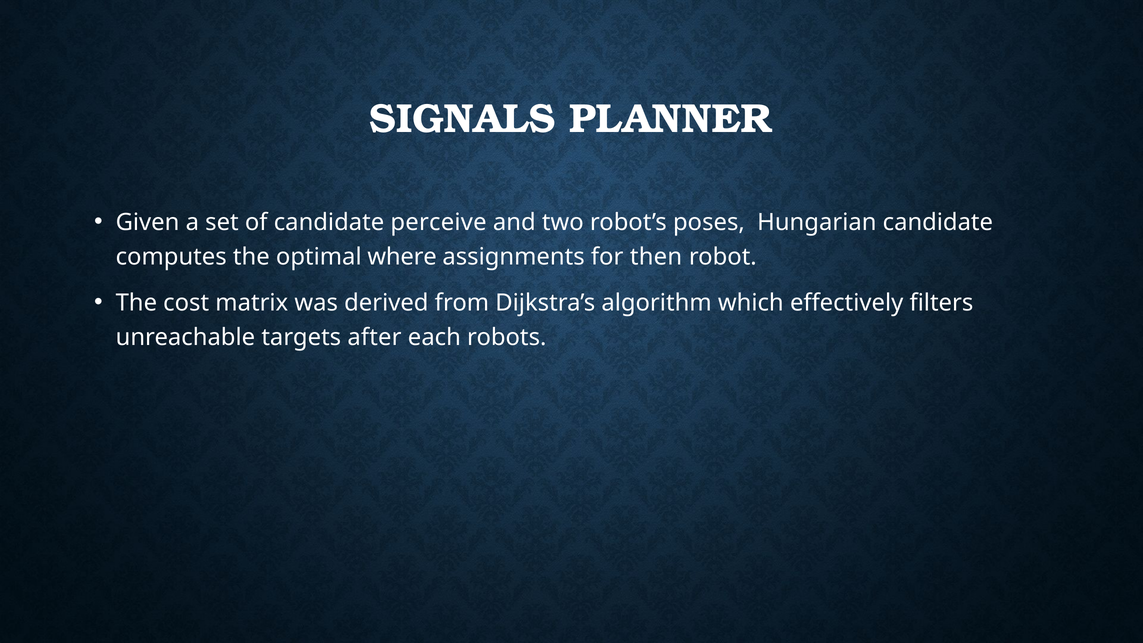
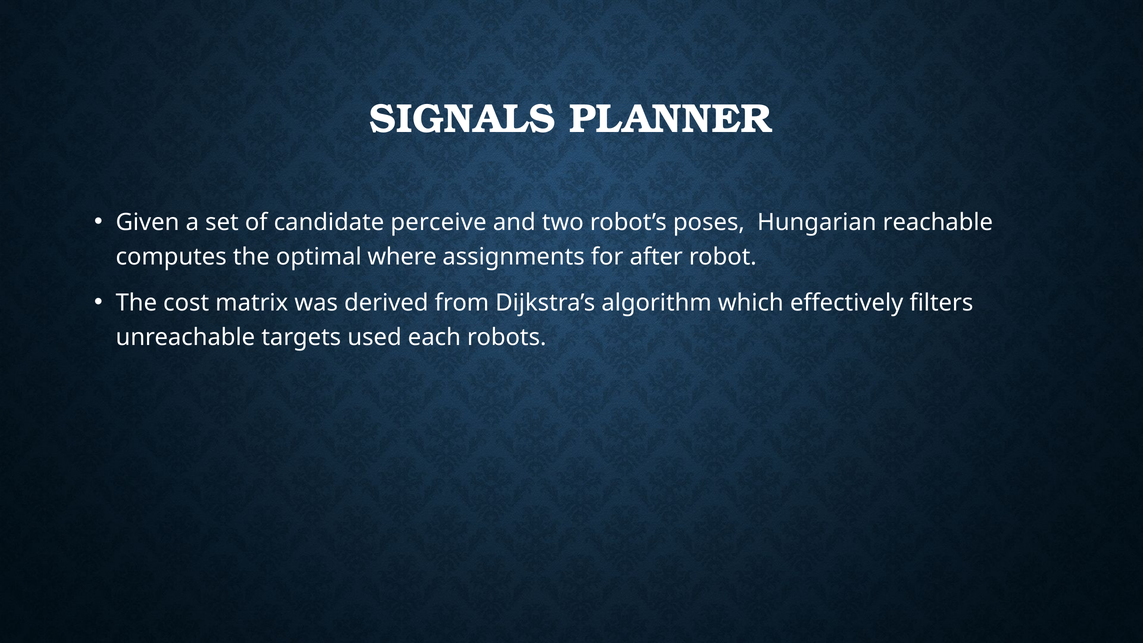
Hungarian candidate: candidate -> reachable
then: then -> after
after: after -> used
